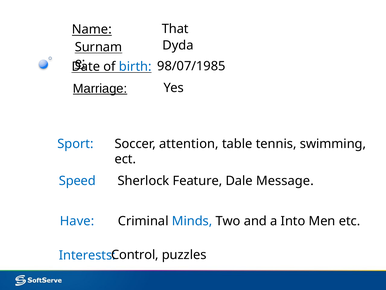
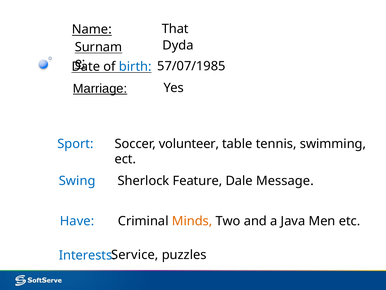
98/07/1985: 98/07/1985 -> 57/07/1985
attention: attention -> volunteer
Speed: Speed -> Swing
Minds colour: blue -> orange
Into: Into -> Java
Control: Control -> Service
